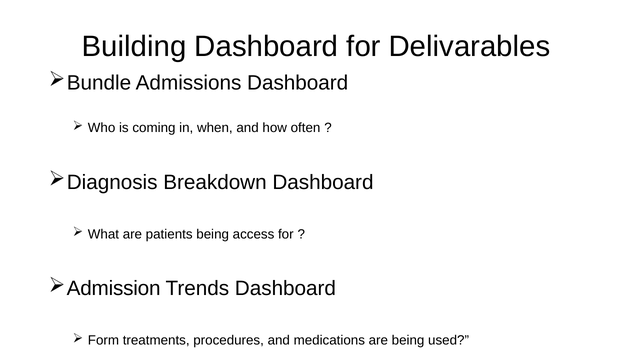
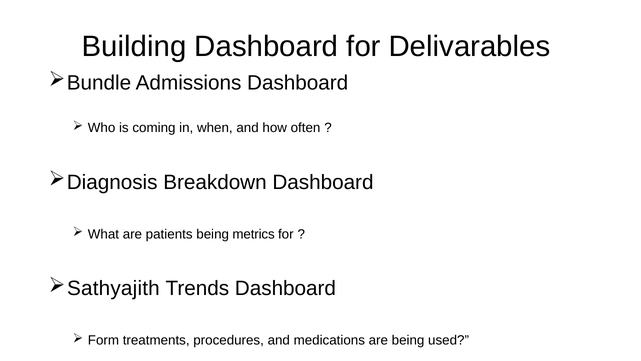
access: access -> metrics
Admission: Admission -> Sathyajith
